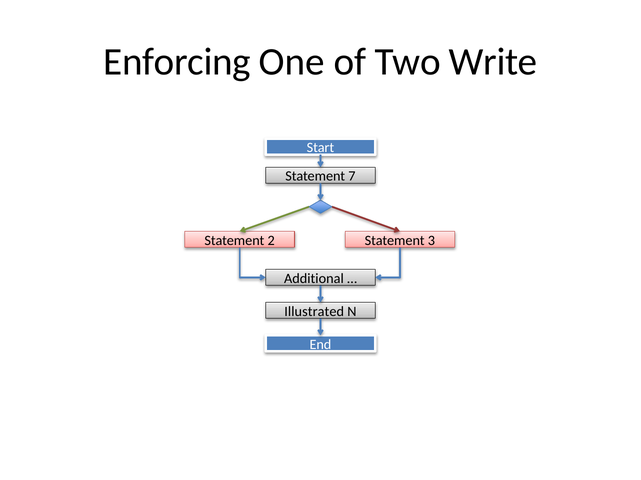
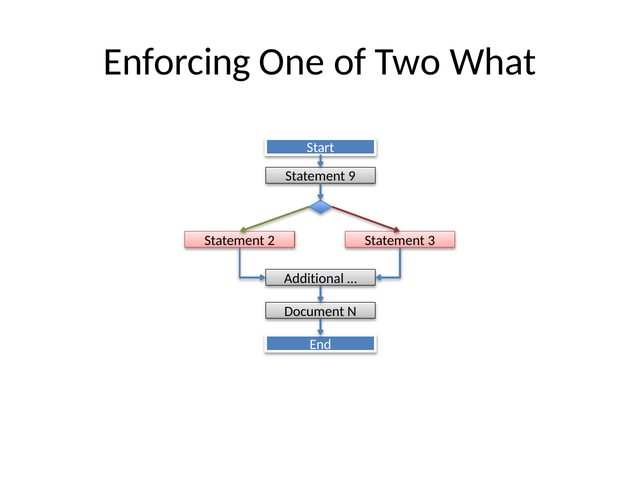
Write: Write -> What
7: 7 -> 9
Illustrated: Illustrated -> Document
